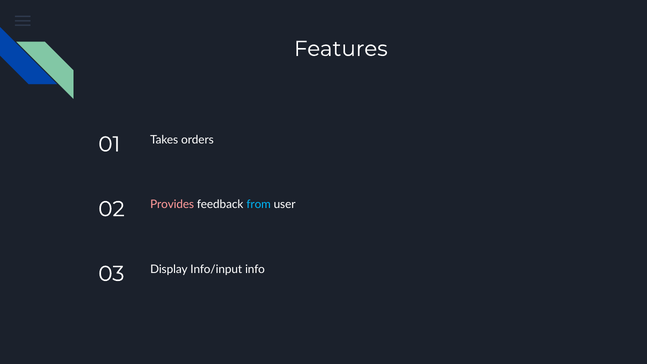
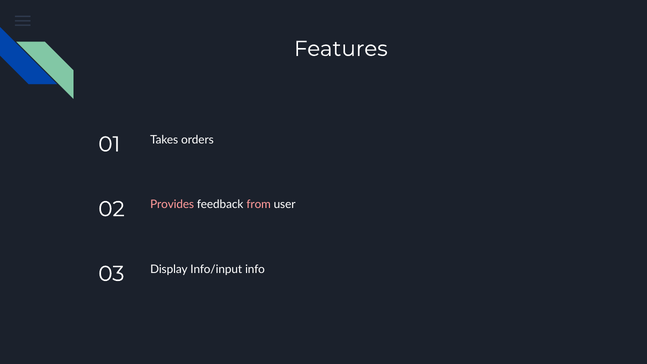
from colour: light blue -> pink
